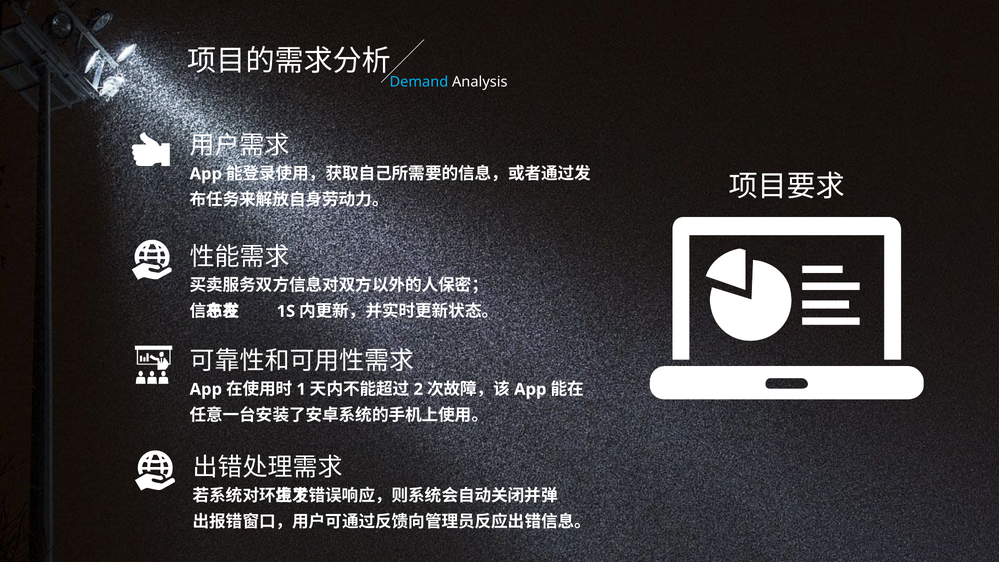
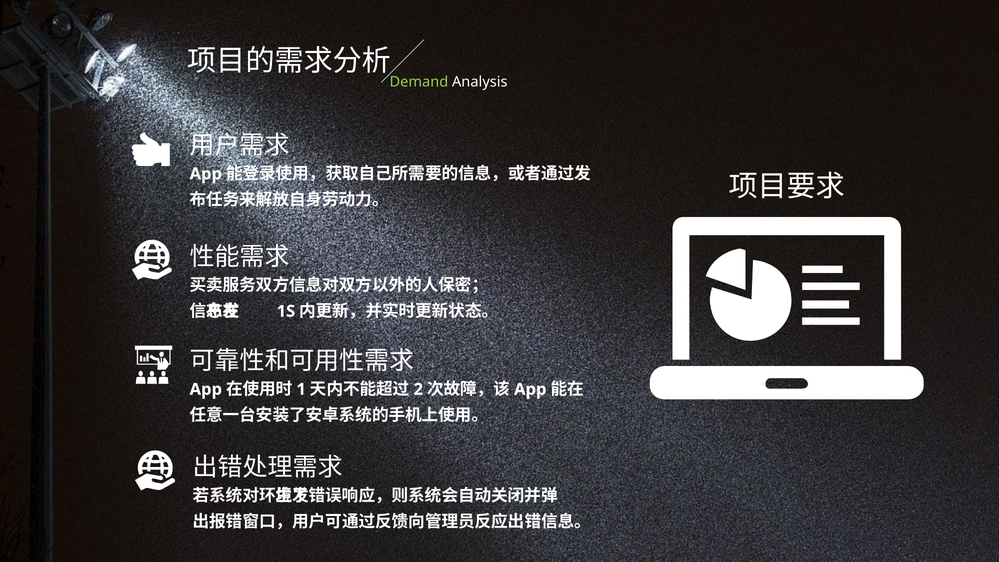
Demand colour: light blue -> light green
